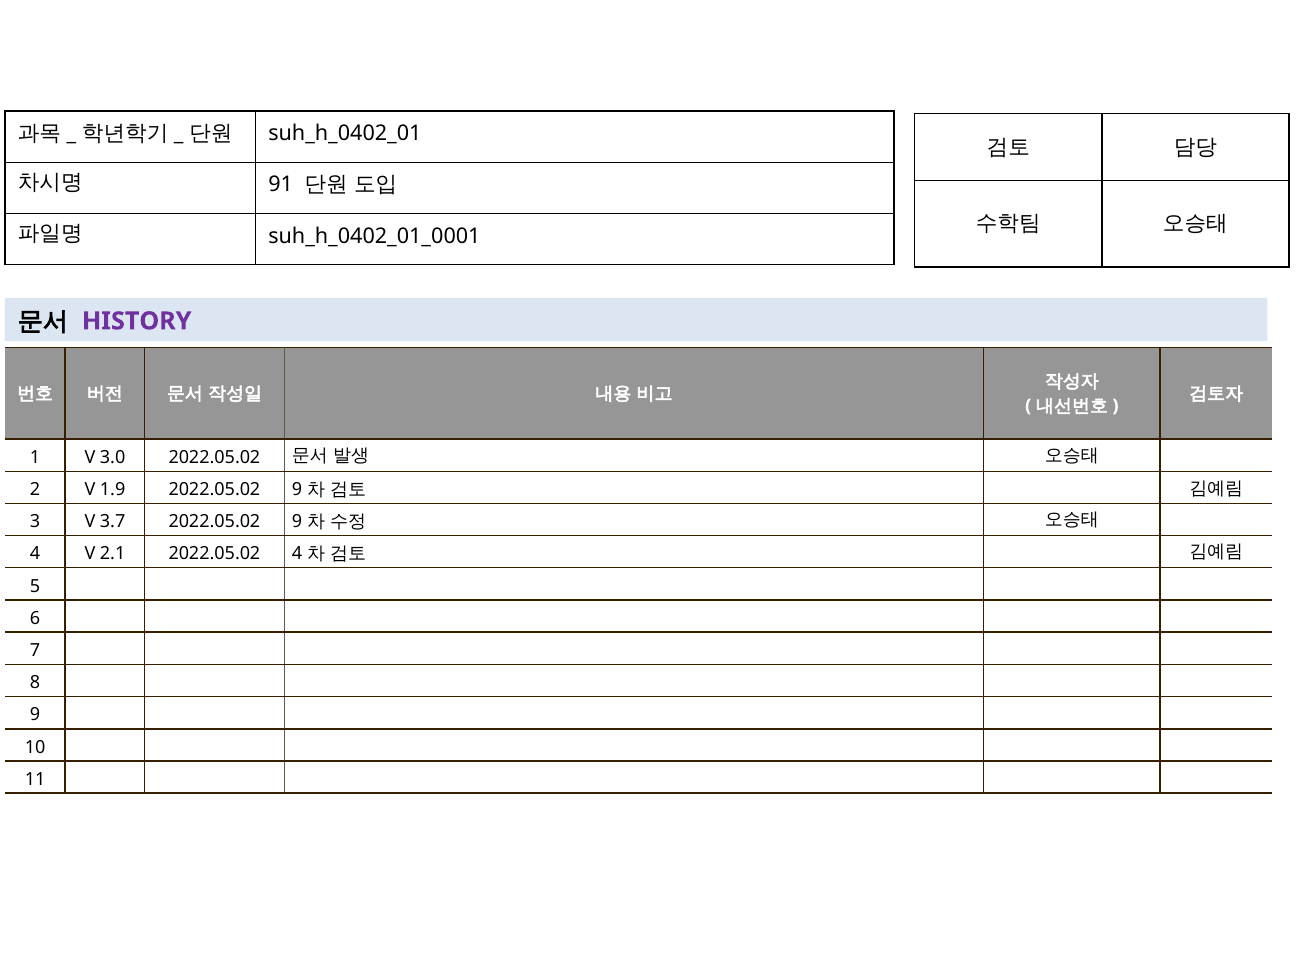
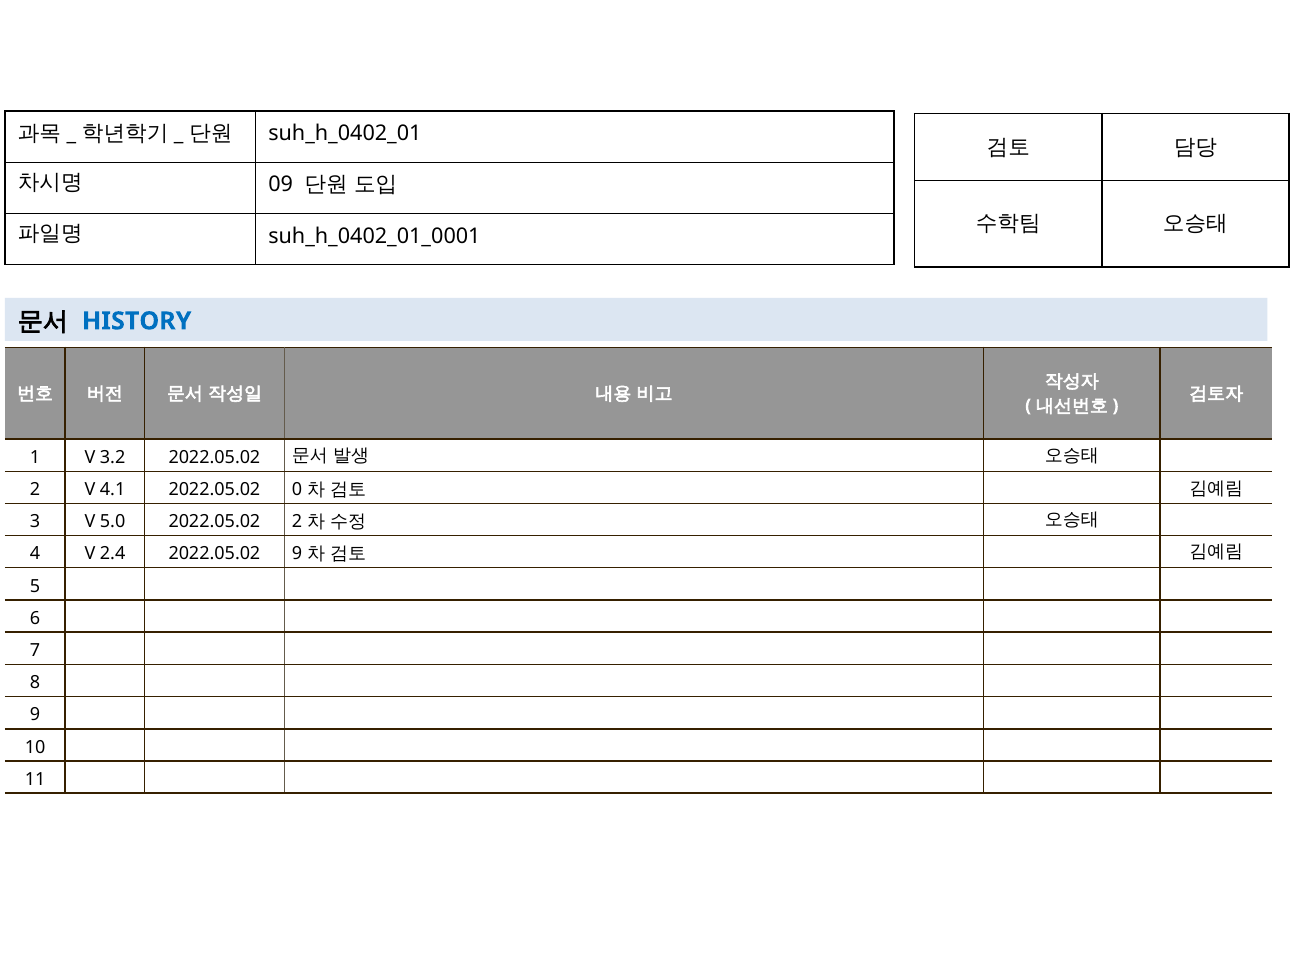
91: 91 -> 09
HISTORY colour: purple -> blue
3.0: 3.0 -> 3.2
1.9: 1.9 -> 4.1
9 at (297, 490): 9 -> 0
3.7: 3.7 -> 5.0
9 at (297, 522): 9 -> 2
2.1: 2.1 -> 2.4
2022.05.02 4: 4 -> 9
